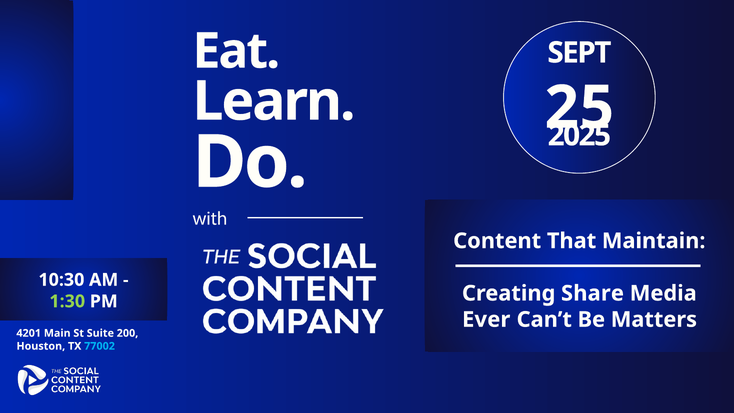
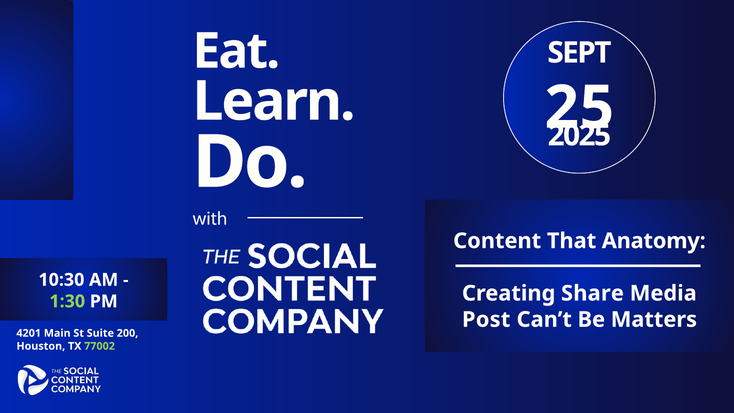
Maintain: Maintain -> Anatomy
Ever: Ever -> Post
77002 colour: light blue -> light green
